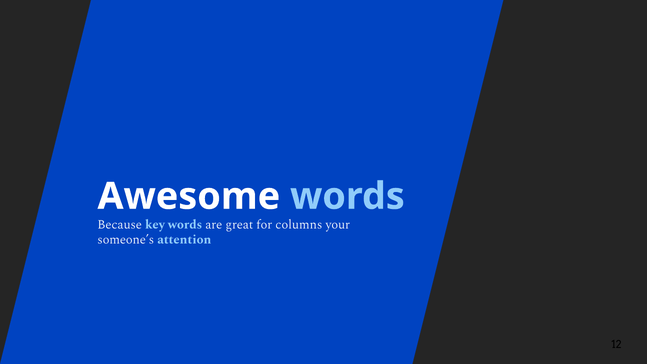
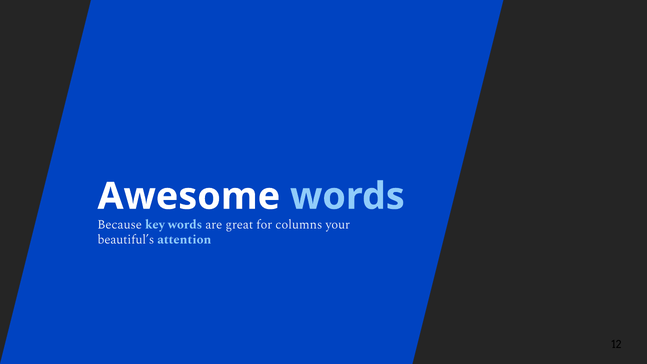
someone’s: someone’s -> beautiful’s
